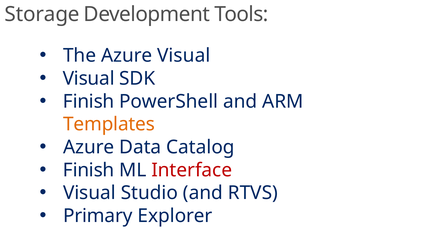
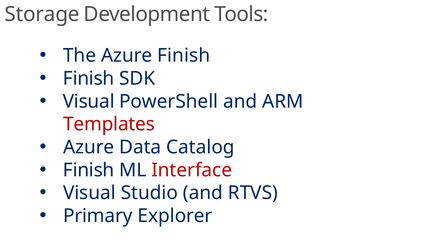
Azure Visual: Visual -> Finish
Visual at (89, 78): Visual -> Finish
Finish at (89, 101): Finish -> Visual
Templates colour: orange -> red
